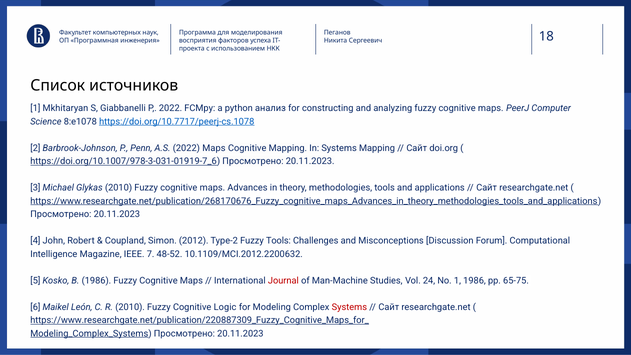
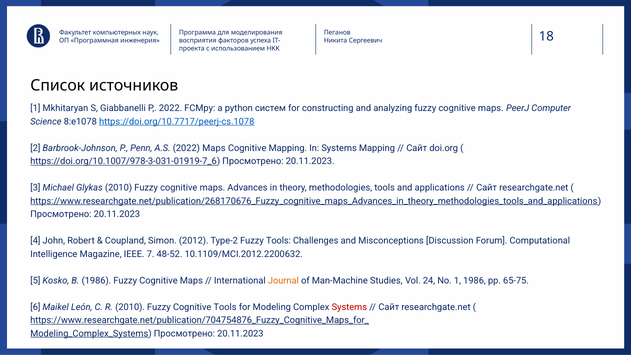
анализ: анализ -> систем
Journal colour: red -> orange
Cognitive Logic: Logic -> Tools
https://www.researchgate.net/publication/220887309_Fuzzy_Cognitive_Maps_for_: https://www.researchgate.net/publication/220887309_Fuzzy_Cognitive_Maps_for_ -> https://www.researchgate.net/publication/704754876_Fuzzy_Cognitive_Maps_for_
